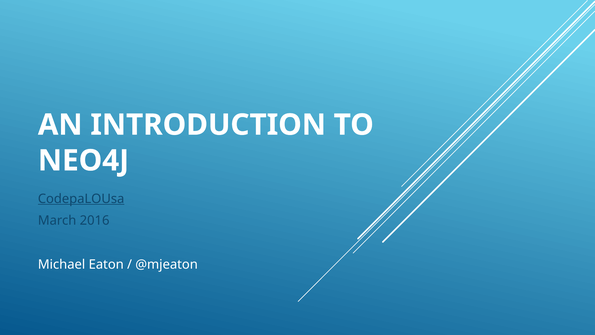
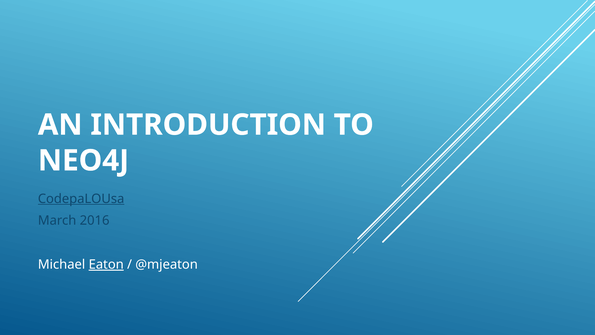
Eaton underline: none -> present
